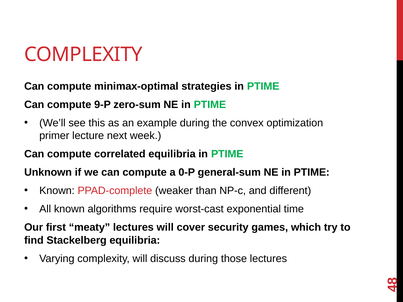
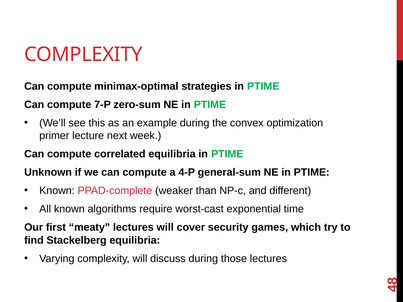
9-P: 9-P -> 7-P
0-P: 0-P -> 4-P
